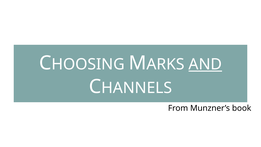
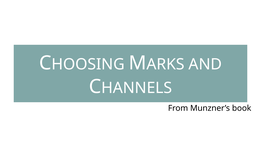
AND underline: present -> none
